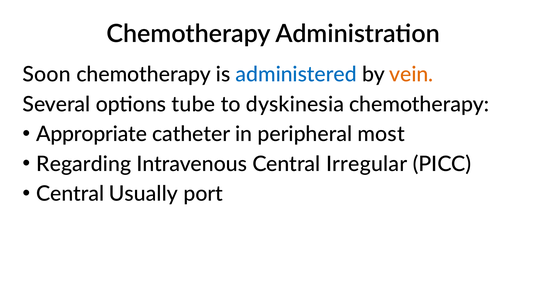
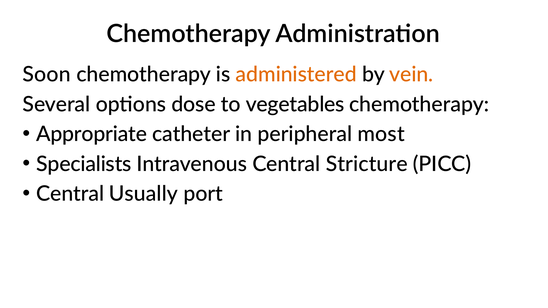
administered colour: blue -> orange
tube: tube -> dose
dyskinesia: dyskinesia -> vegetables
Regarding: Regarding -> Specialists
Irregular: Irregular -> Stricture
